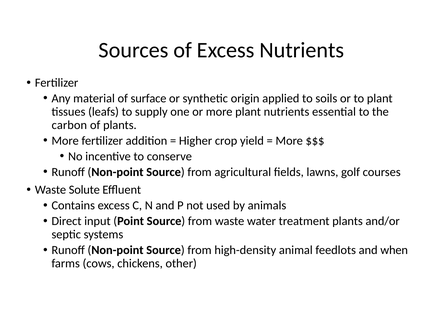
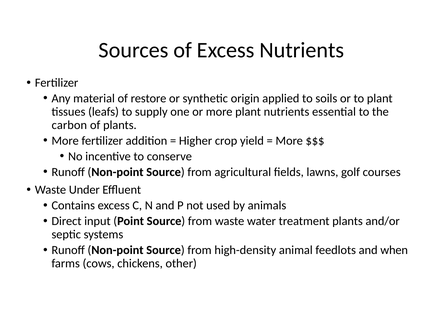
surface: surface -> restore
Solute: Solute -> Under
